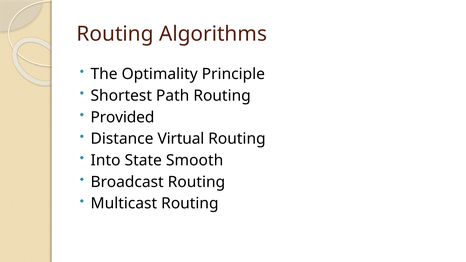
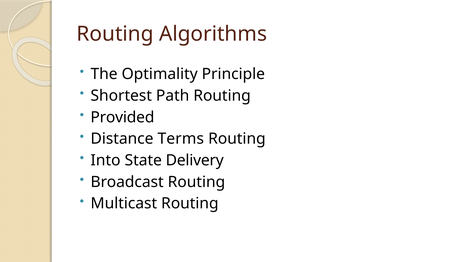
Virtual: Virtual -> Terms
Smooth: Smooth -> Delivery
